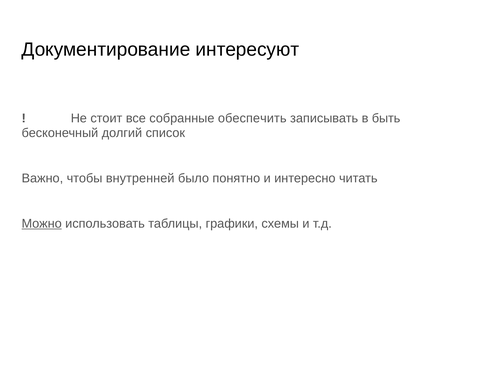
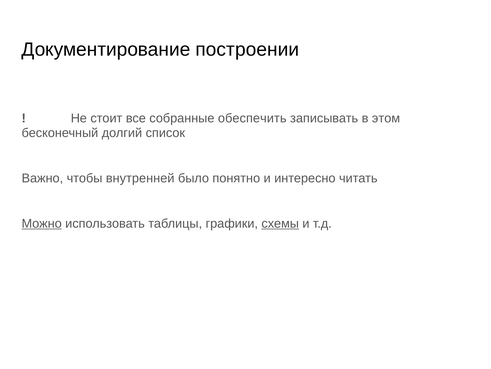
интересуют: интересуют -> построении
быть: быть -> этом
схемы underline: none -> present
